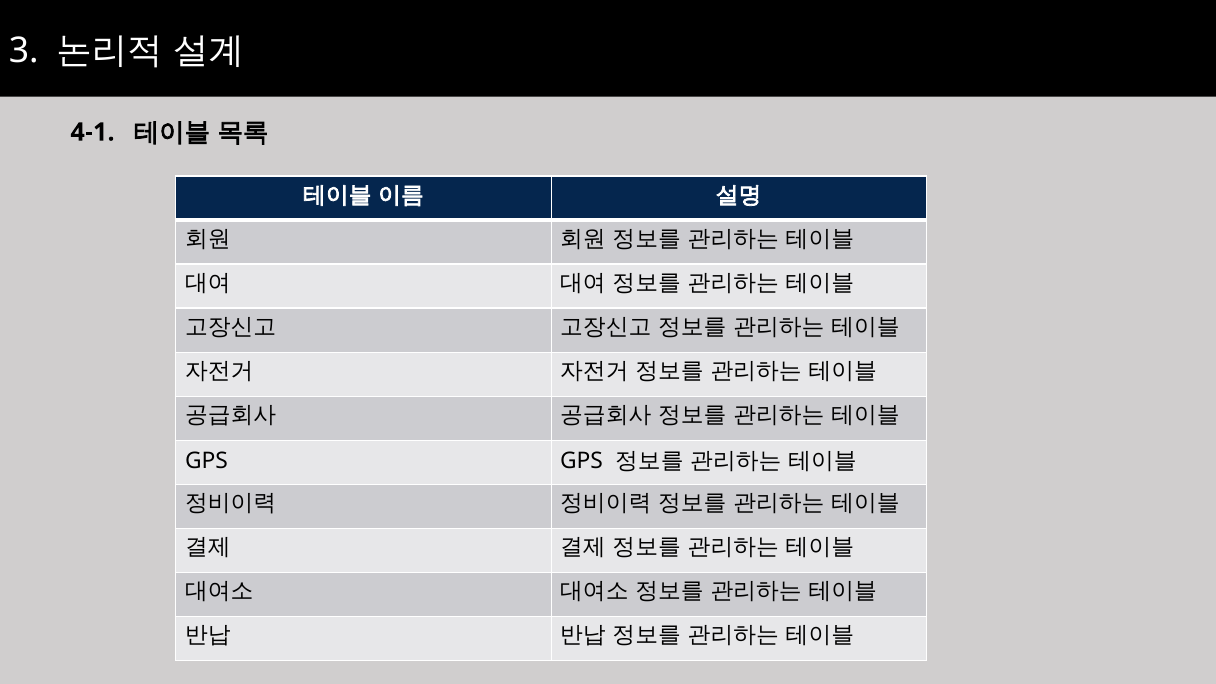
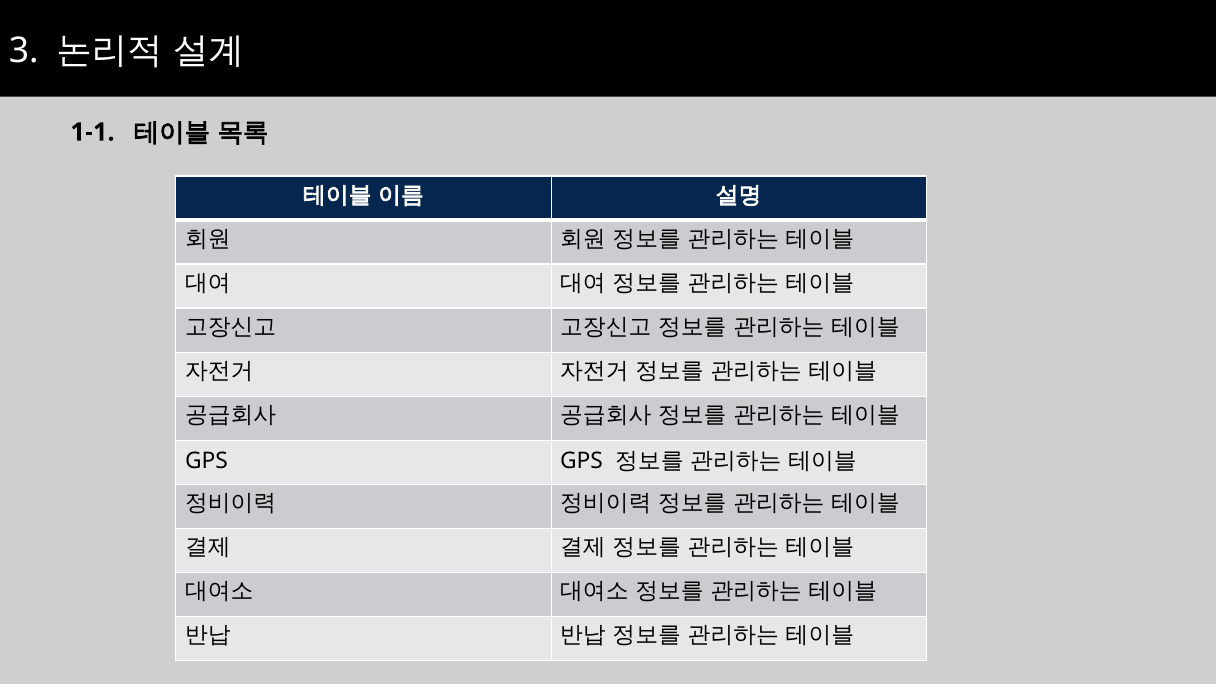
4-1: 4-1 -> 1-1
